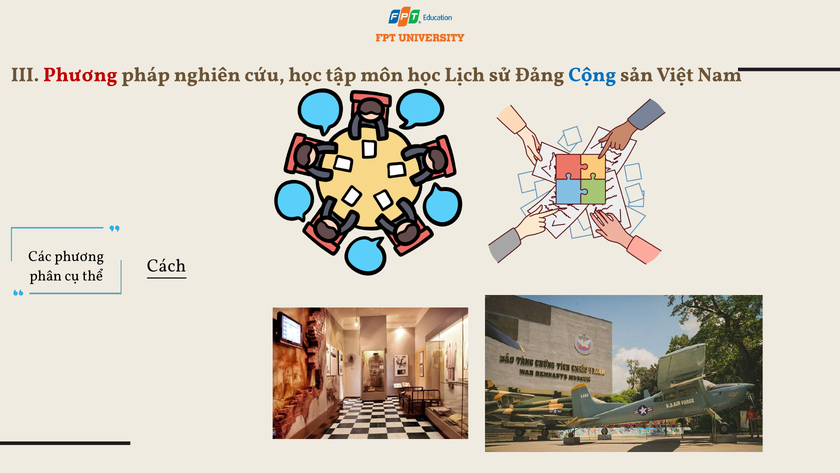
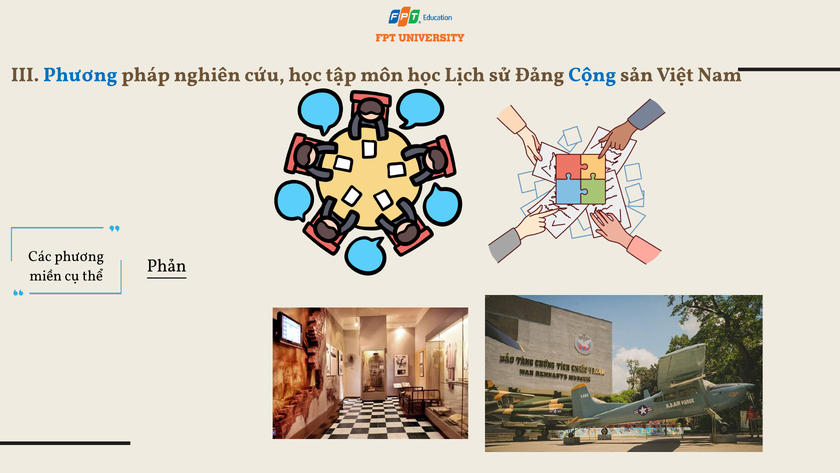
Phương at (80, 75) colour: red -> blue
Cách: Cách -> Phản
phân: phân -> miền
